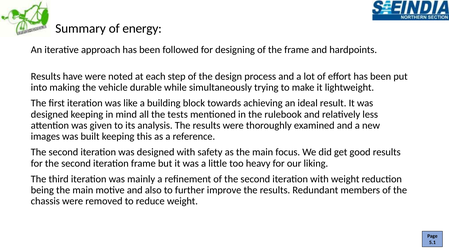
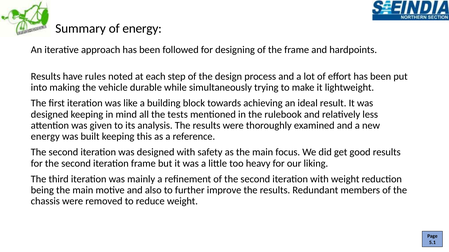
have were: were -> rules
images at (45, 137): images -> energy
